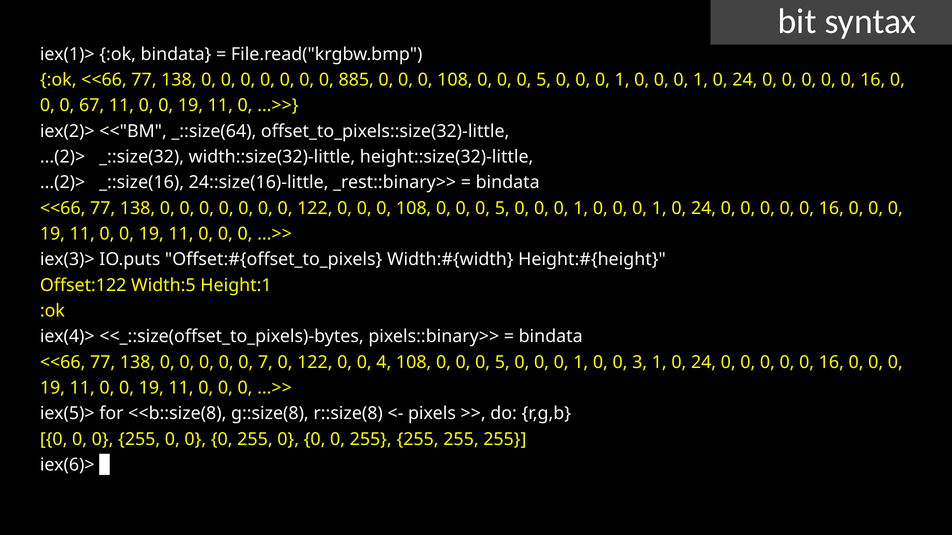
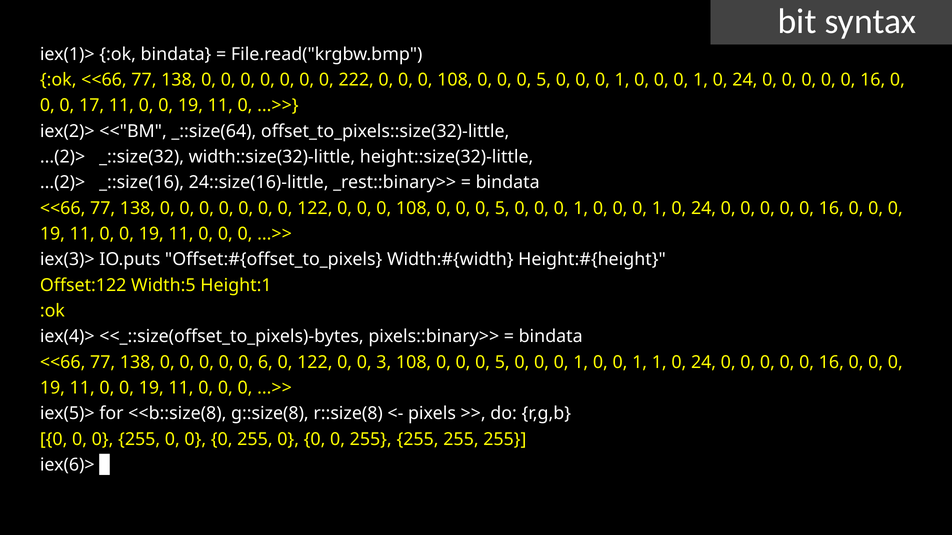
885: 885 -> 222
67: 67 -> 17
7: 7 -> 6
4: 4 -> 3
1 0 0 3: 3 -> 1
